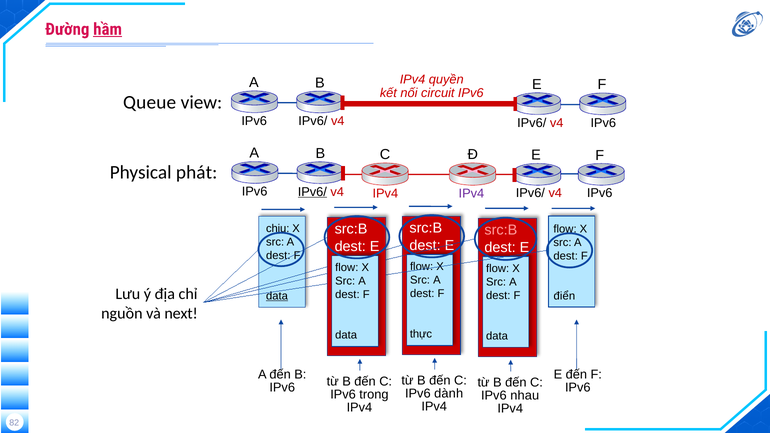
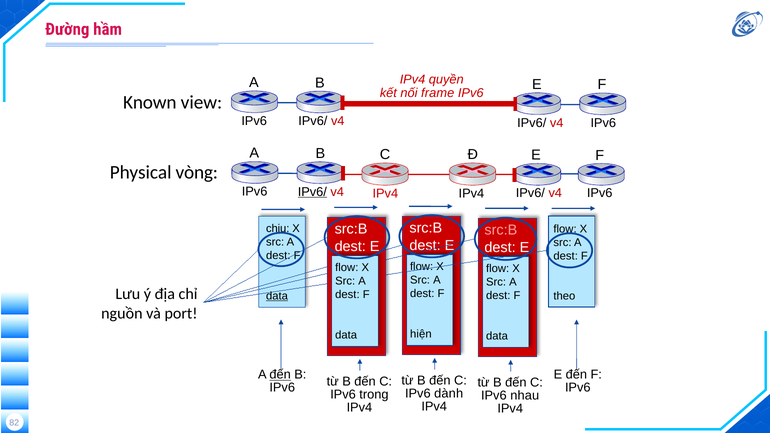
hầm underline: present -> none
circuit: circuit -> frame
Queue: Queue -> Known
phát: phát -> vòng
IPv4 at (471, 194) colour: purple -> black
điển: điển -> theo
next: next -> port
thực: thực -> hiện
đến at (280, 375) underline: none -> present
